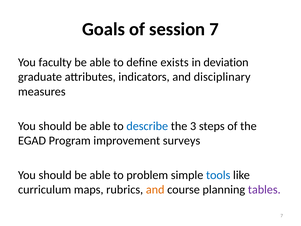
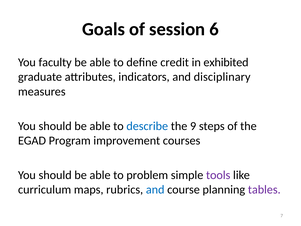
session 7: 7 -> 6
exists: exists -> credit
deviation: deviation -> exhibited
3: 3 -> 9
surveys: surveys -> courses
tools colour: blue -> purple
and at (155, 189) colour: orange -> blue
